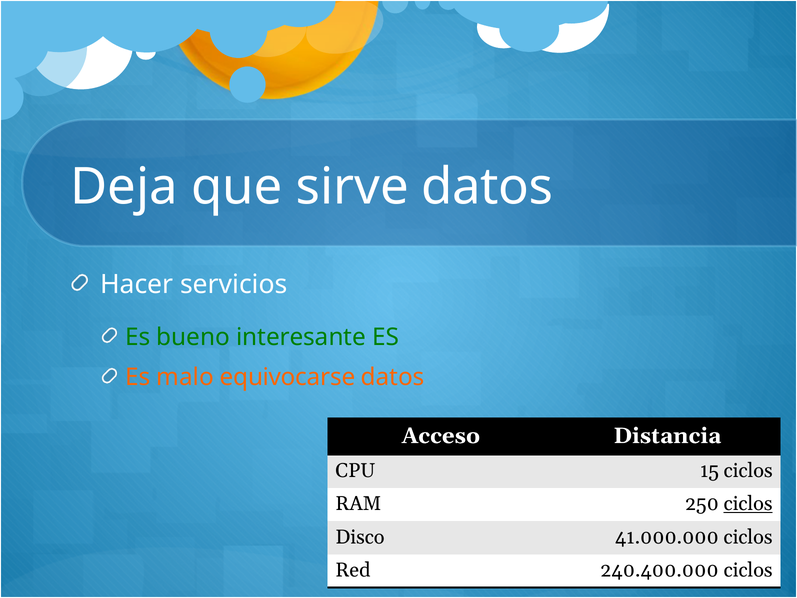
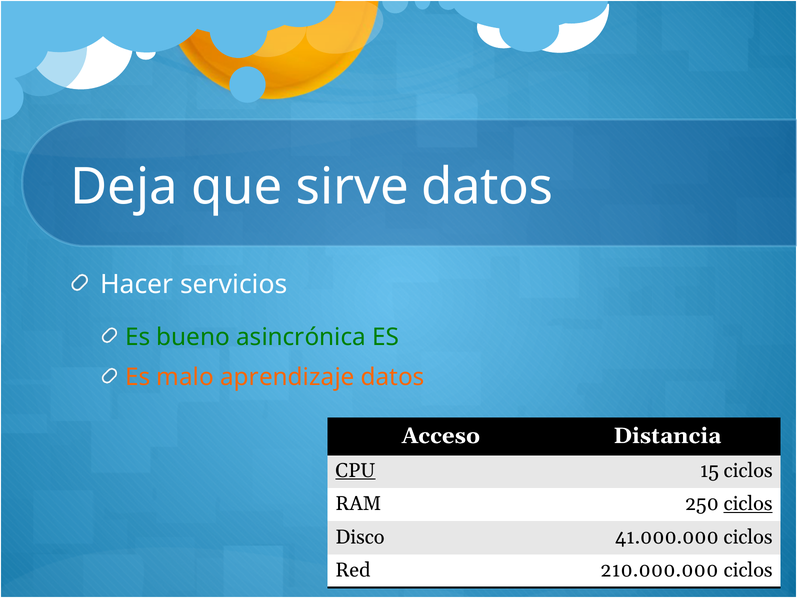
interesante: interesante -> asincrónica
equivocarse: equivocarse -> aprendizaje
CPU underline: none -> present
240.400.000: 240.400.000 -> 210.000.000
